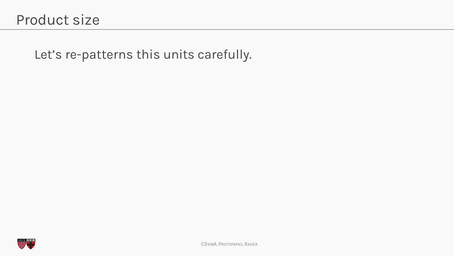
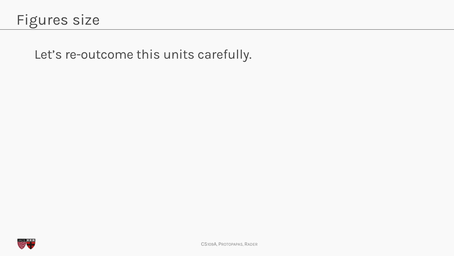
Product: Product -> Figures
re-patterns: re-patterns -> re-outcome
